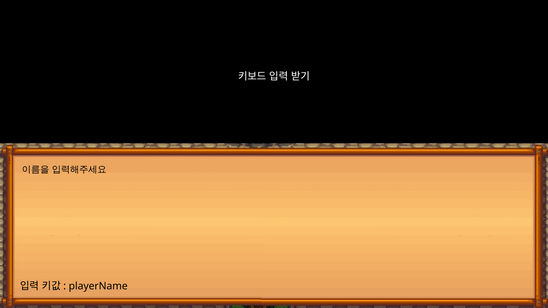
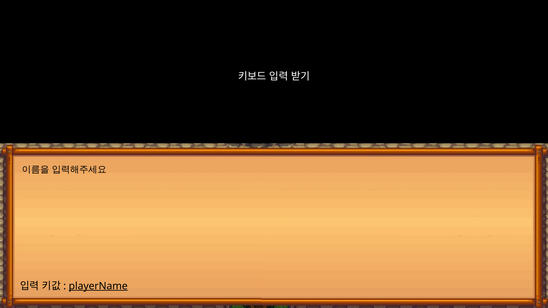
playerName underline: none -> present
